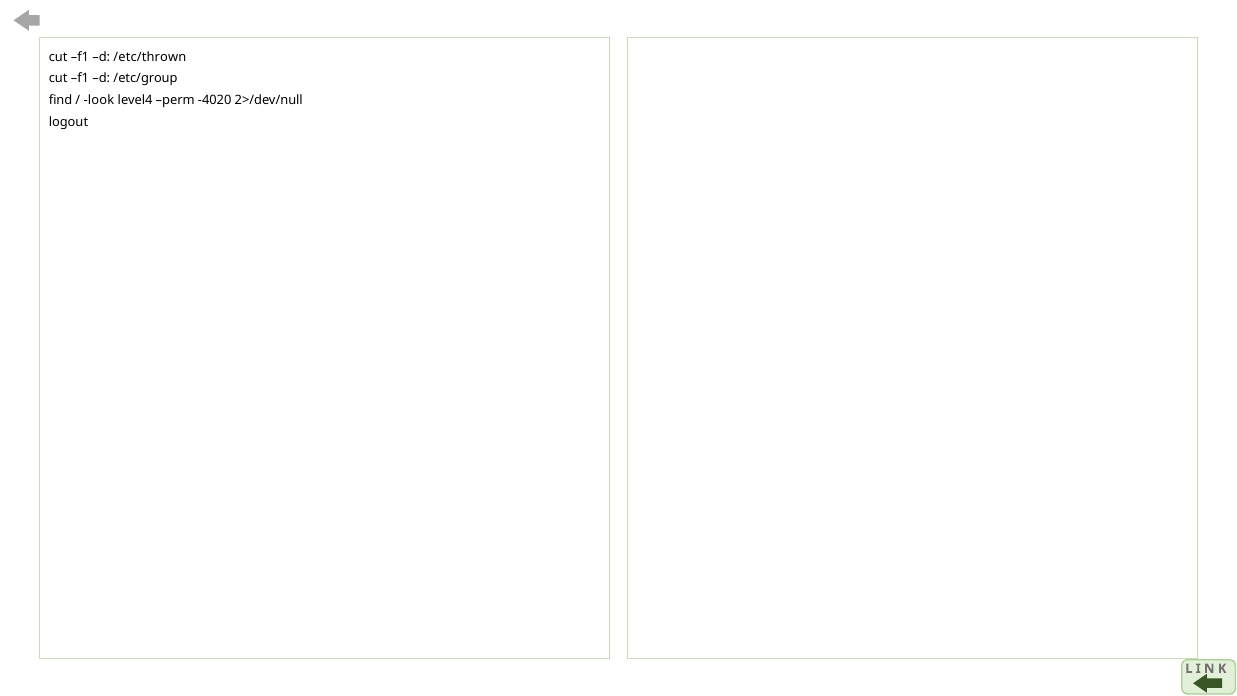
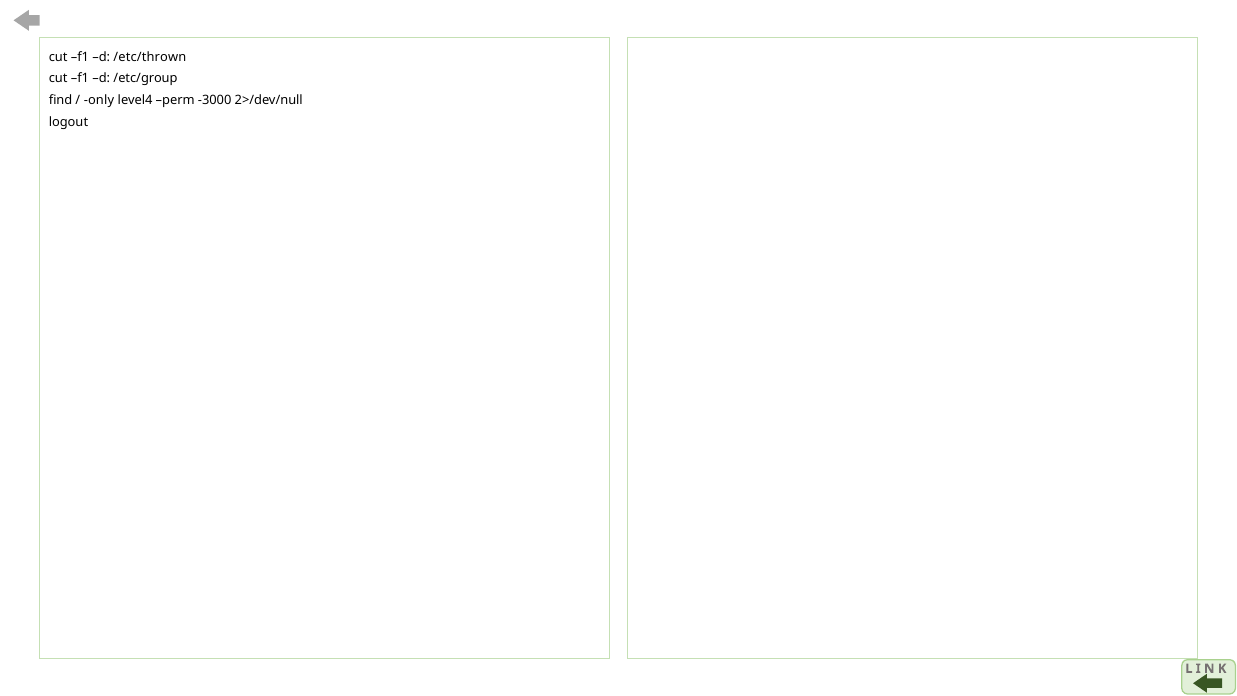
look: look -> only
-4020: -4020 -> -3000
